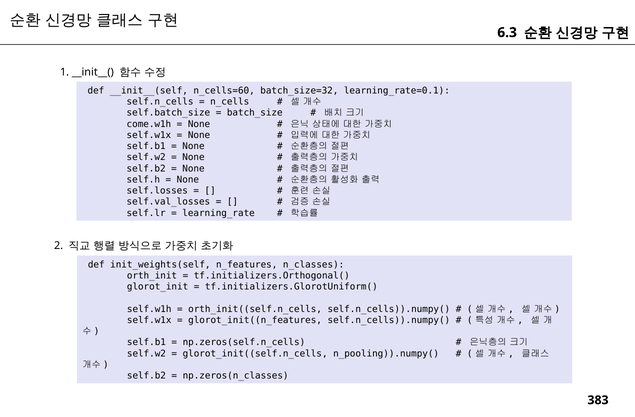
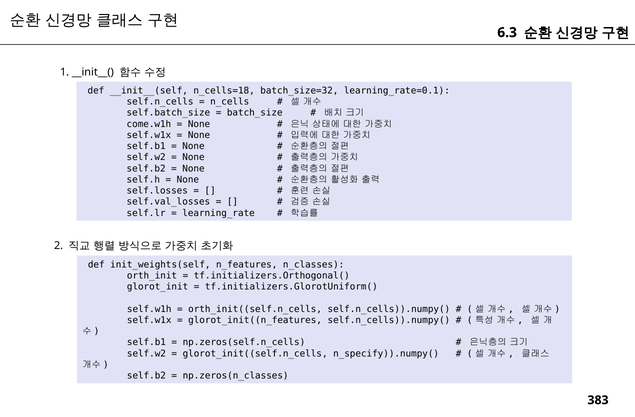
n_cells=60: n_cells=60 -> n_cells=18
n_pooling)).numpy(: n_pooling)).numpy( -> n_specify)).numpy(
